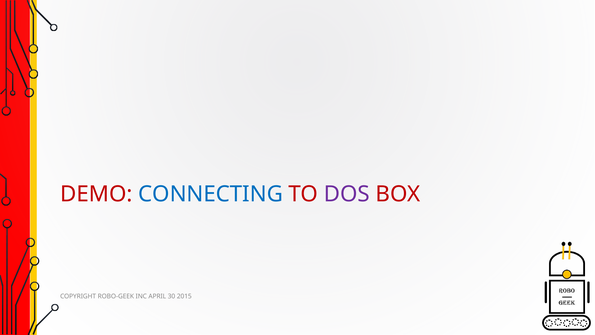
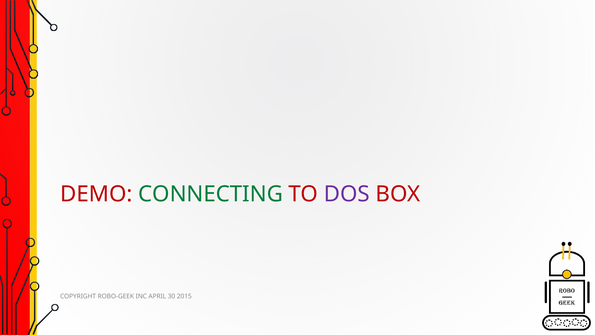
CONNECTING colour: blue -> green
